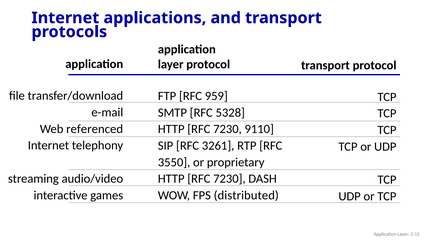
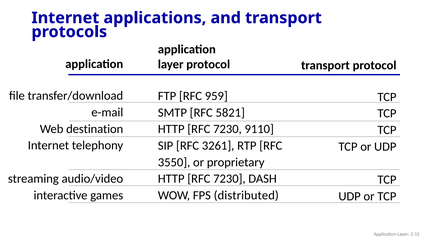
5328: 5328 -> 5821
referenced: referenced -> destination
